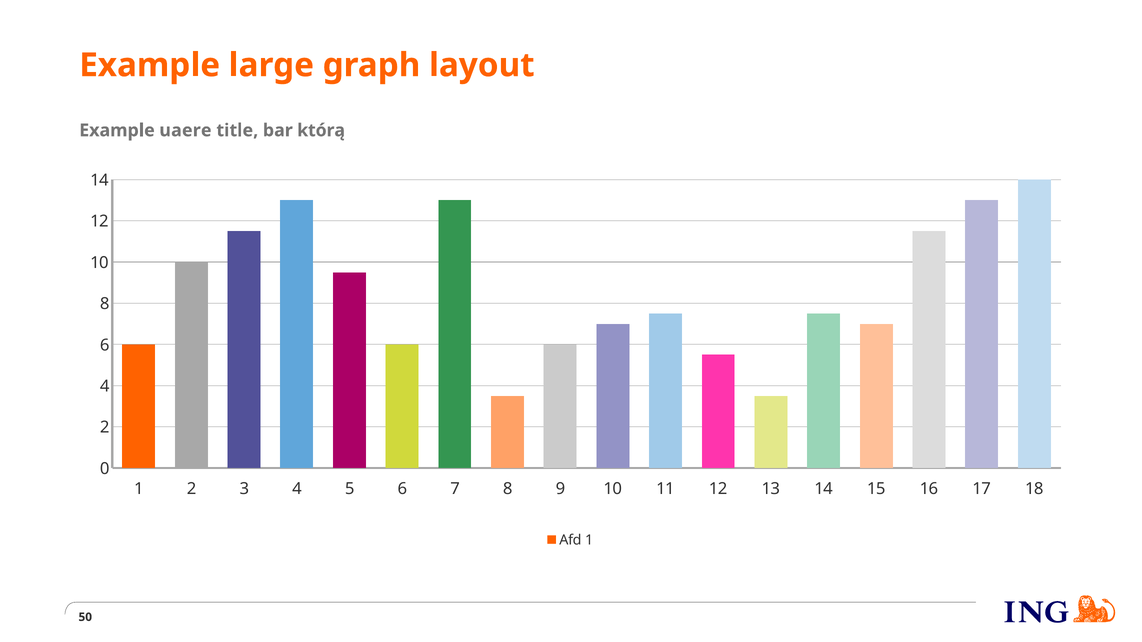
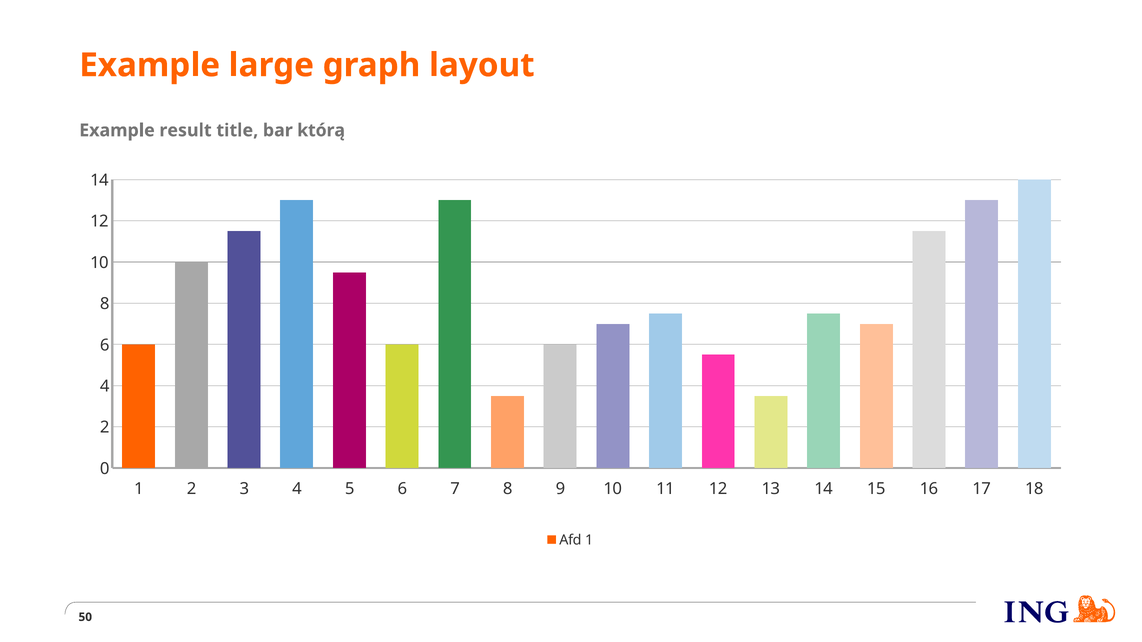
uaere: uaere -> result
